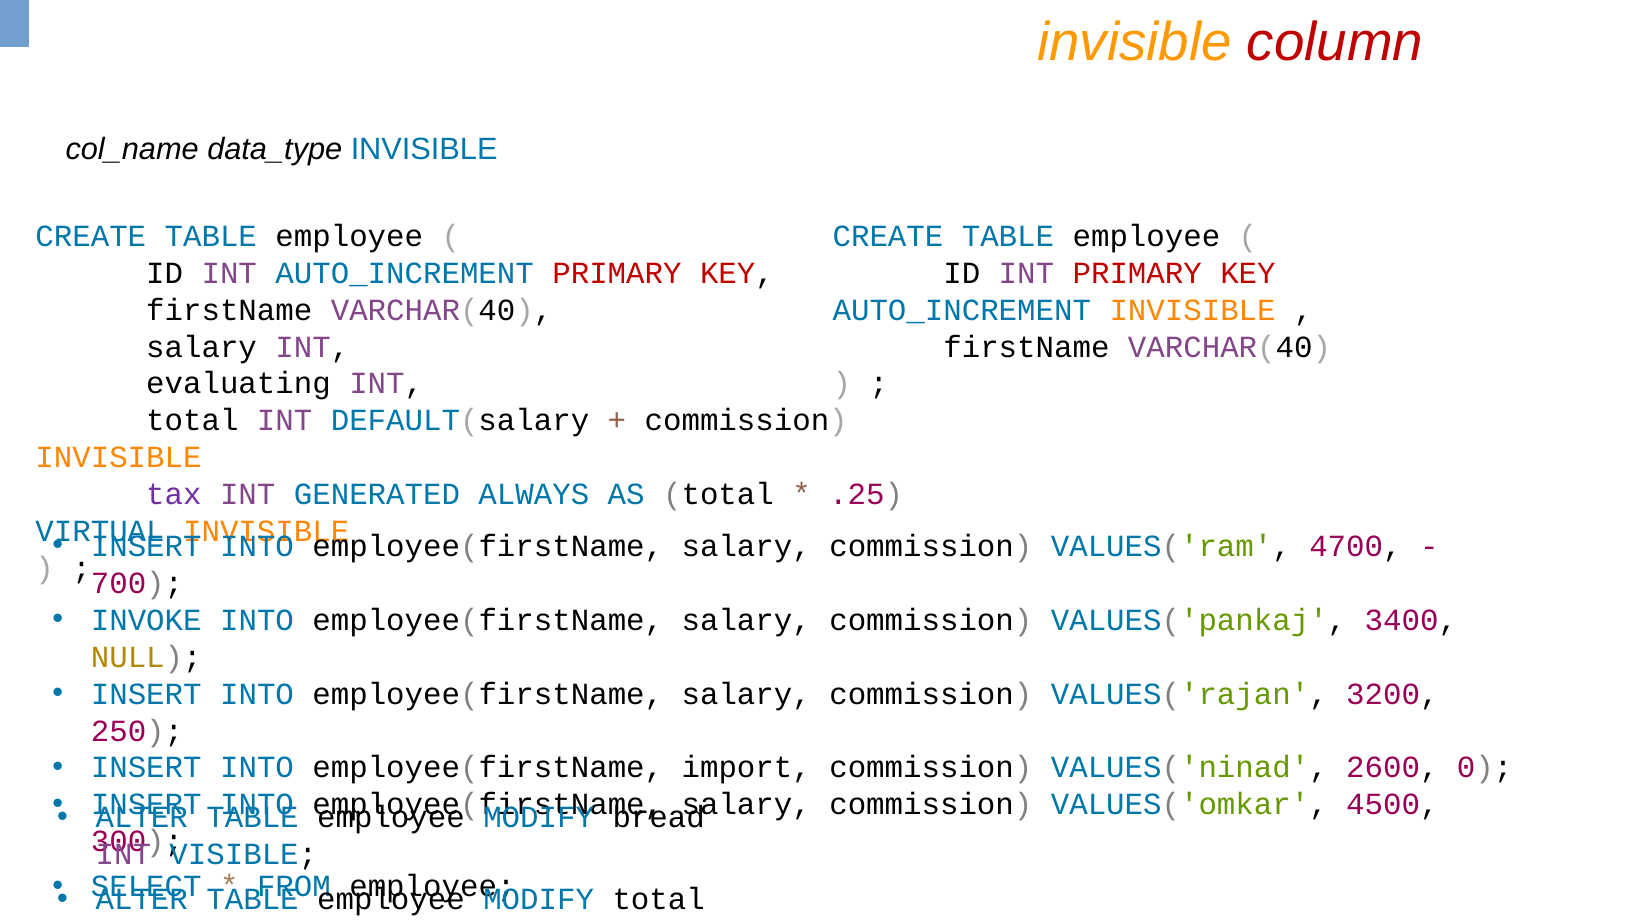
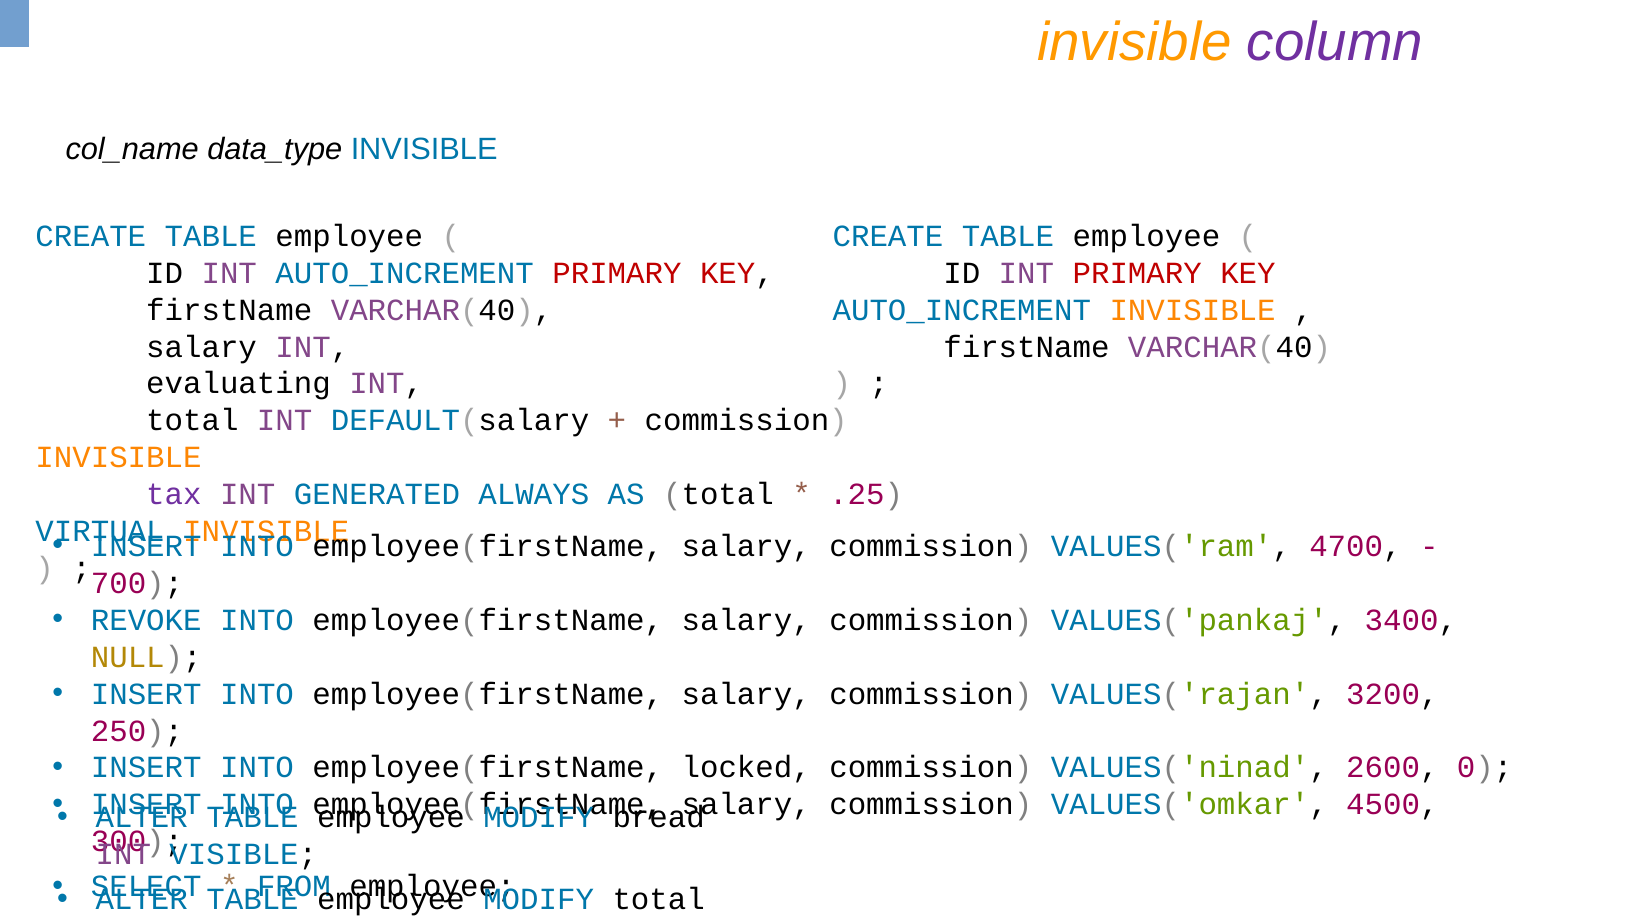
column colour: red -> purple
INVOKE: INVOKE -> REVOKE
import: import -> locked
